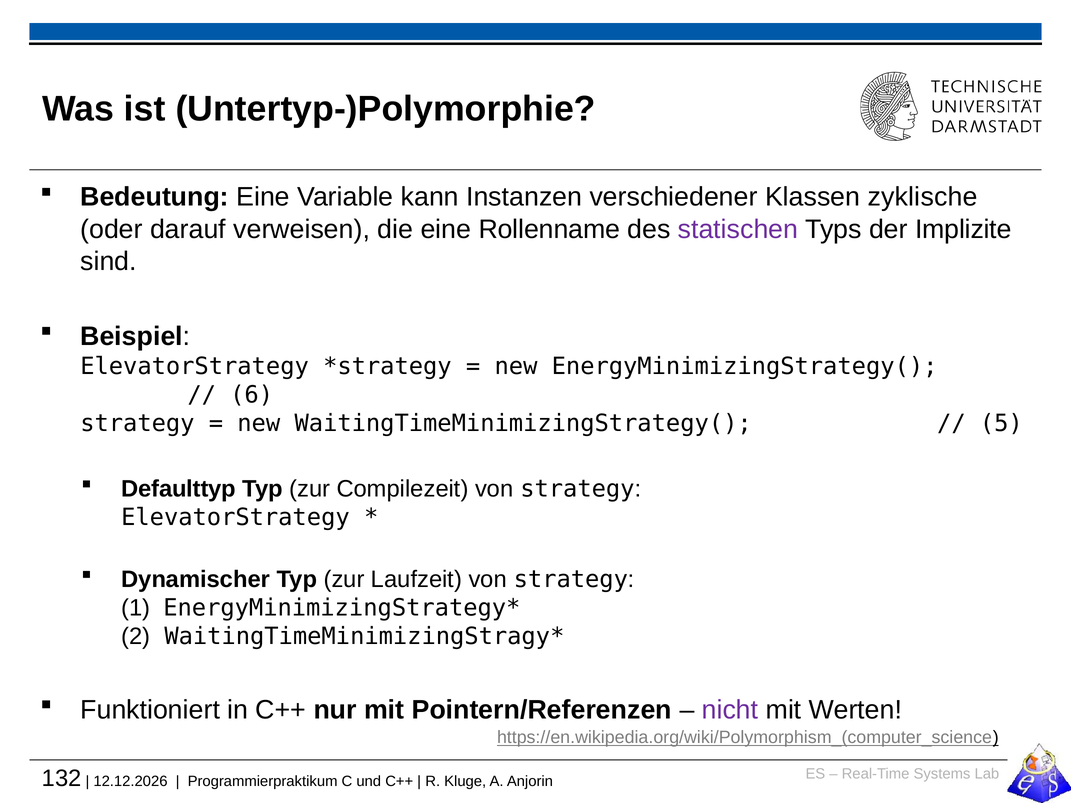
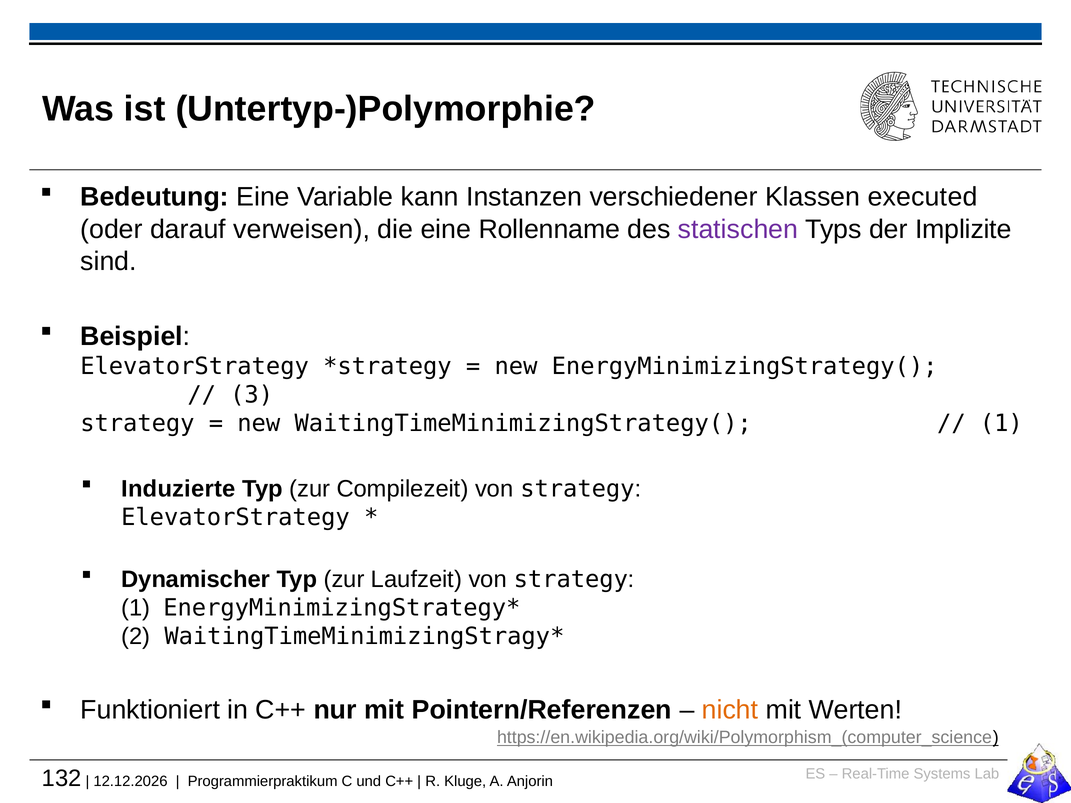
zyklische: zyklische -> executed
6: 6 -> 3
5 at (1001, 424): 5 -> 1
Defaulttyp: Defaulttyp -> Induzierte
nicht colour: purple -> orange
